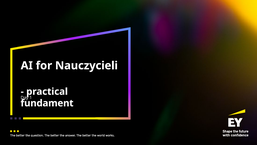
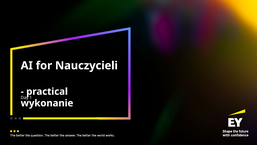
fundament: fundament -> wykonanie
